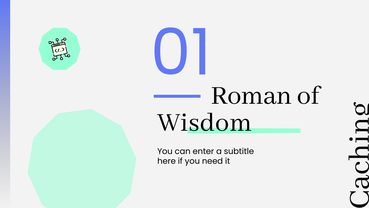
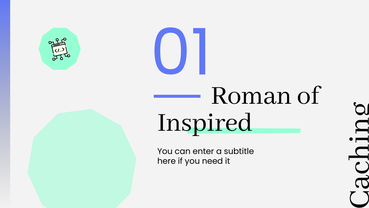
Wisdom: Wisdom -> Inspired
